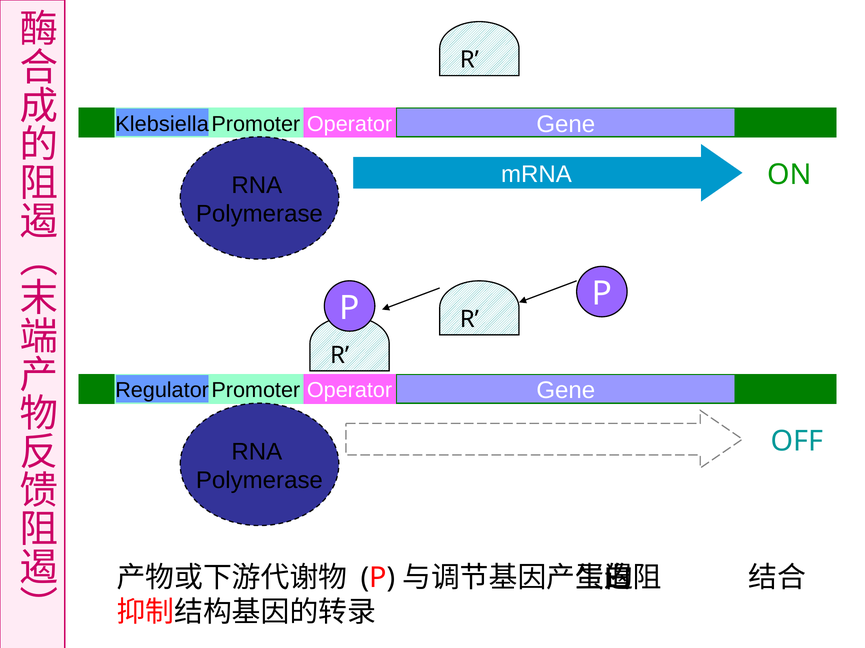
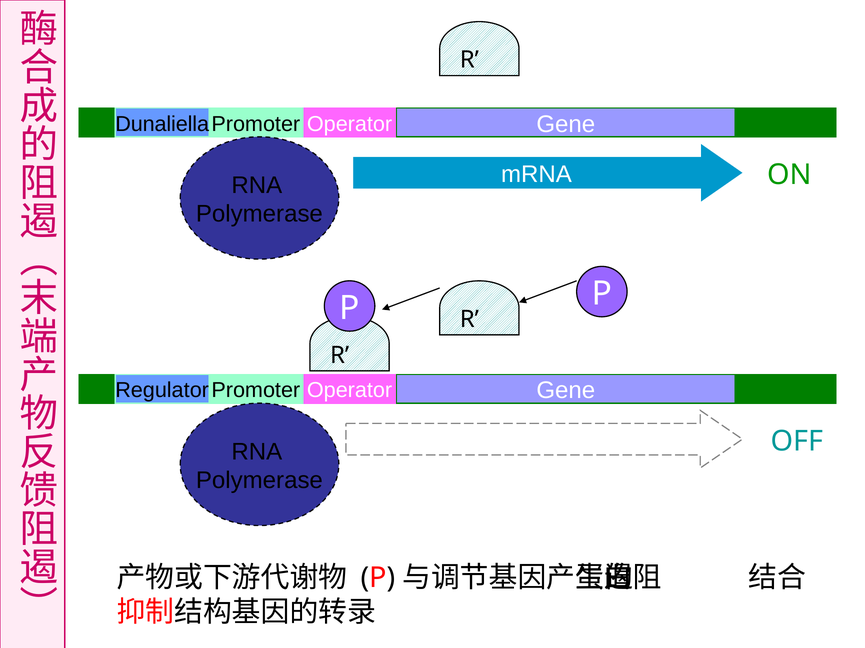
Klebsiella: Klebsiella -> Dunaliella
